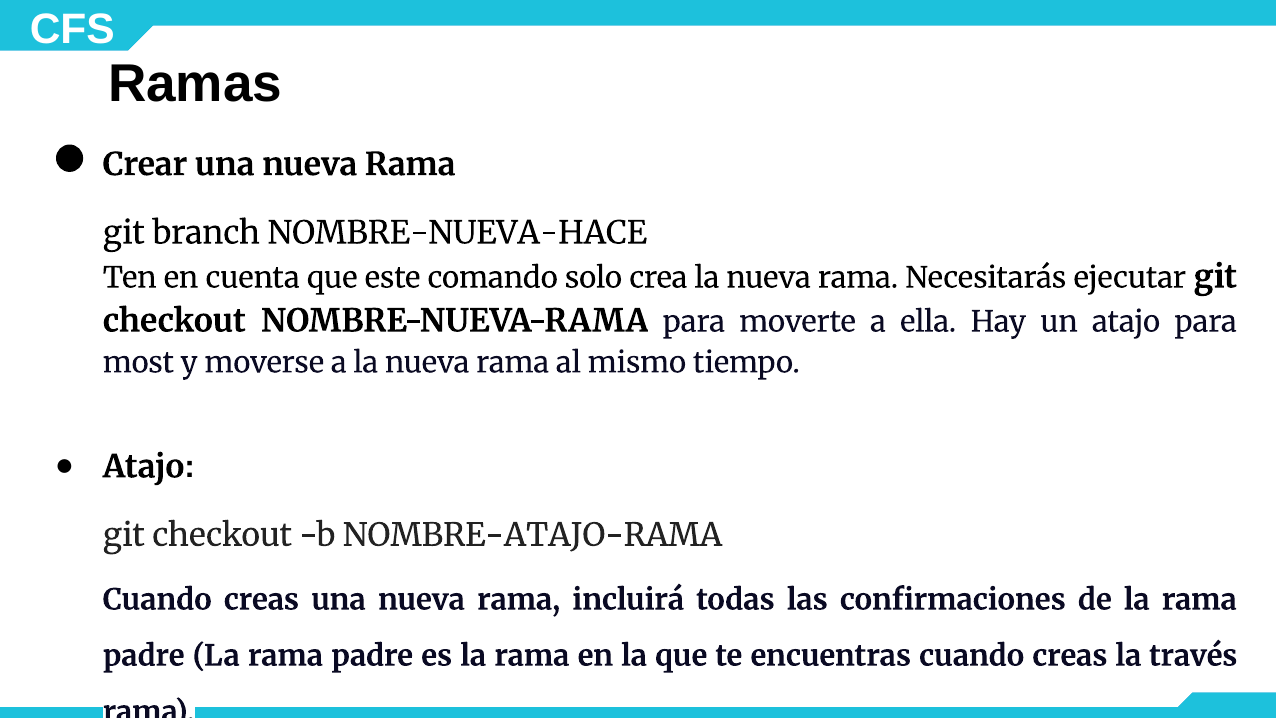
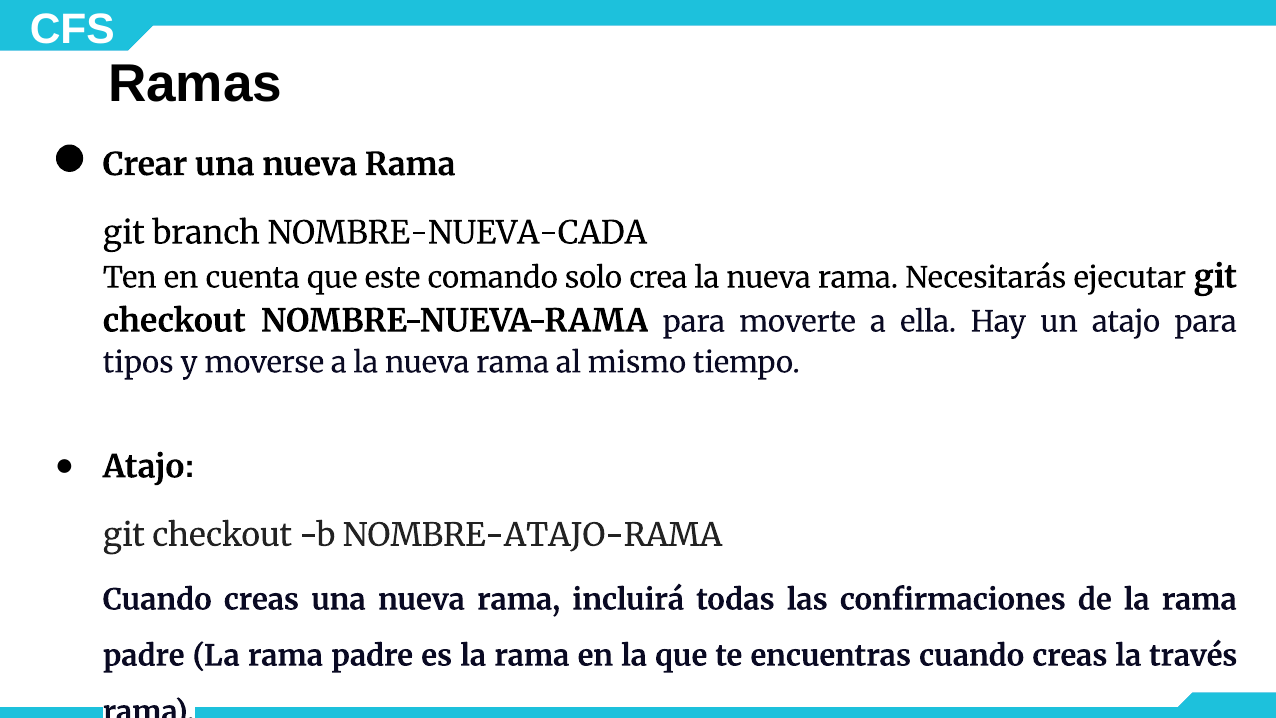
NOMBRE-NUEVA-HACE: NOMBRE-NUEVA-HACE -> NOMBRE-NUEVA-CADA
most: most -> tipos
